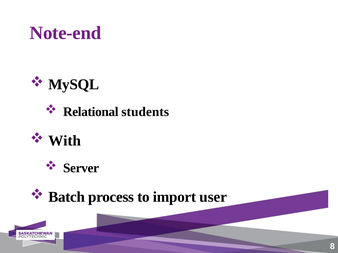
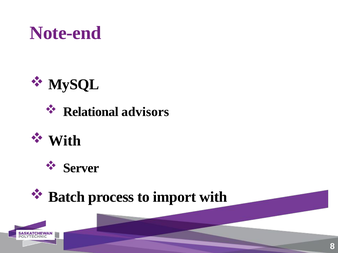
students: students -> advisors
import user: user -> with
